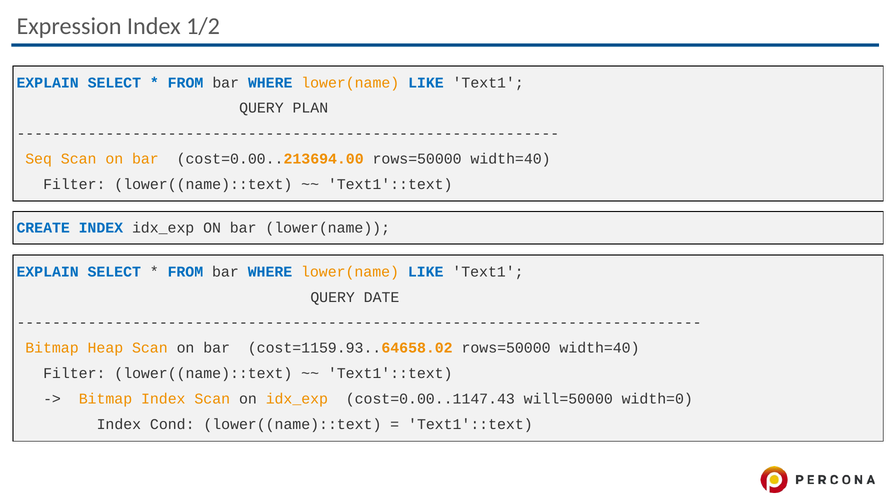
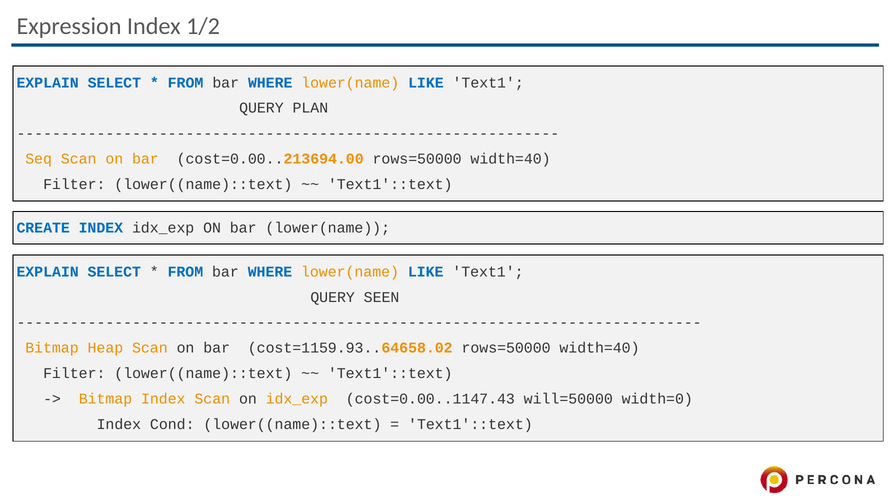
DATE: DATE -> SEEN
